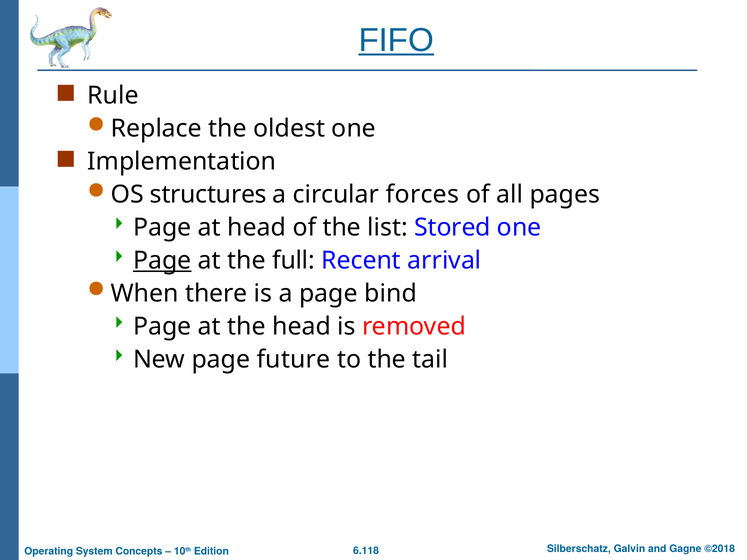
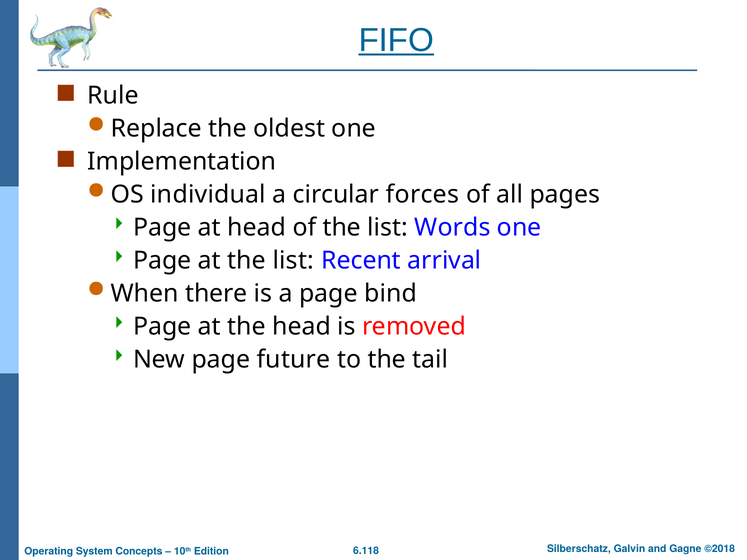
structures: structures -> individual
Stored: Stored -> Words
Page at (162, 261) underline: present -> none
at the full: full -> list
